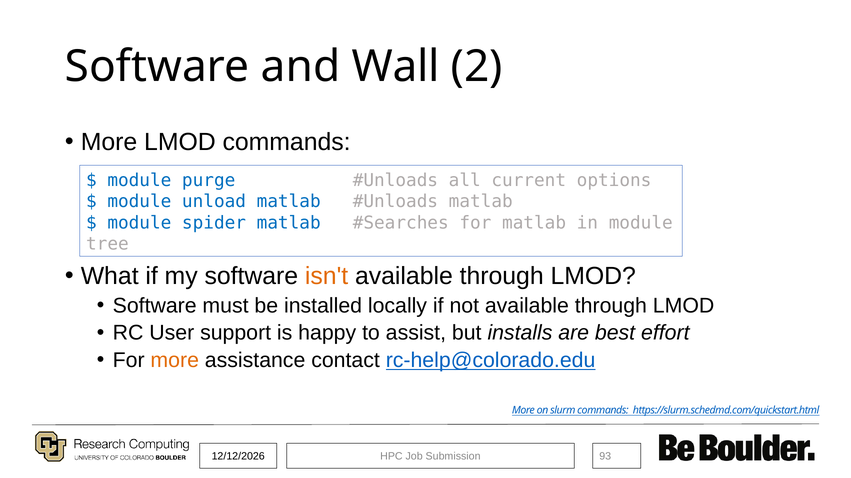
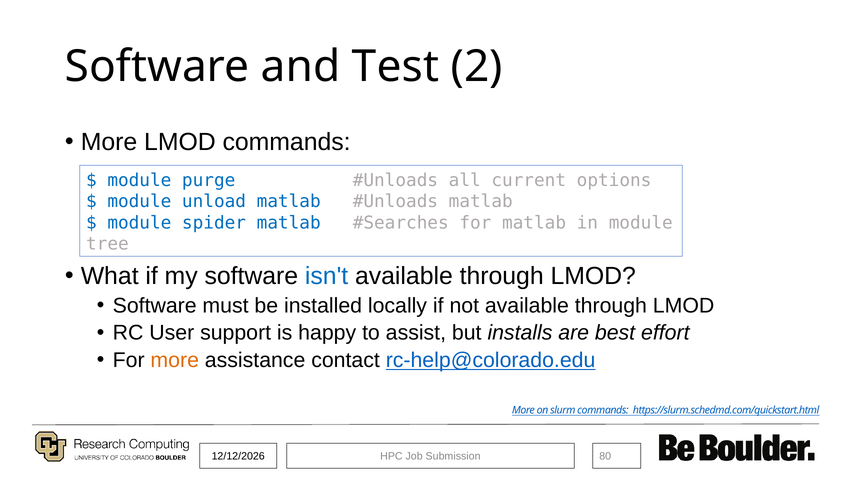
Wall: Wall -> Test
isn't colour: orange -> blue
93: 93 -> 80
